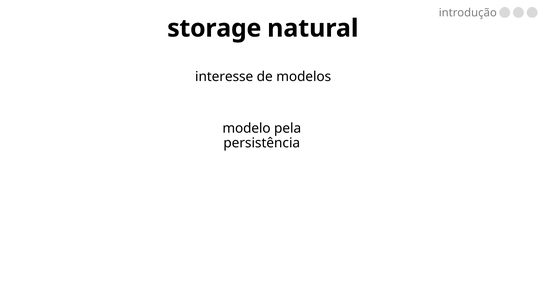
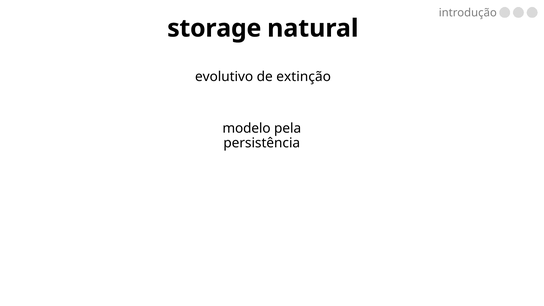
interesse: interesse -> evolutivo
modelos: modelos -> extinção
